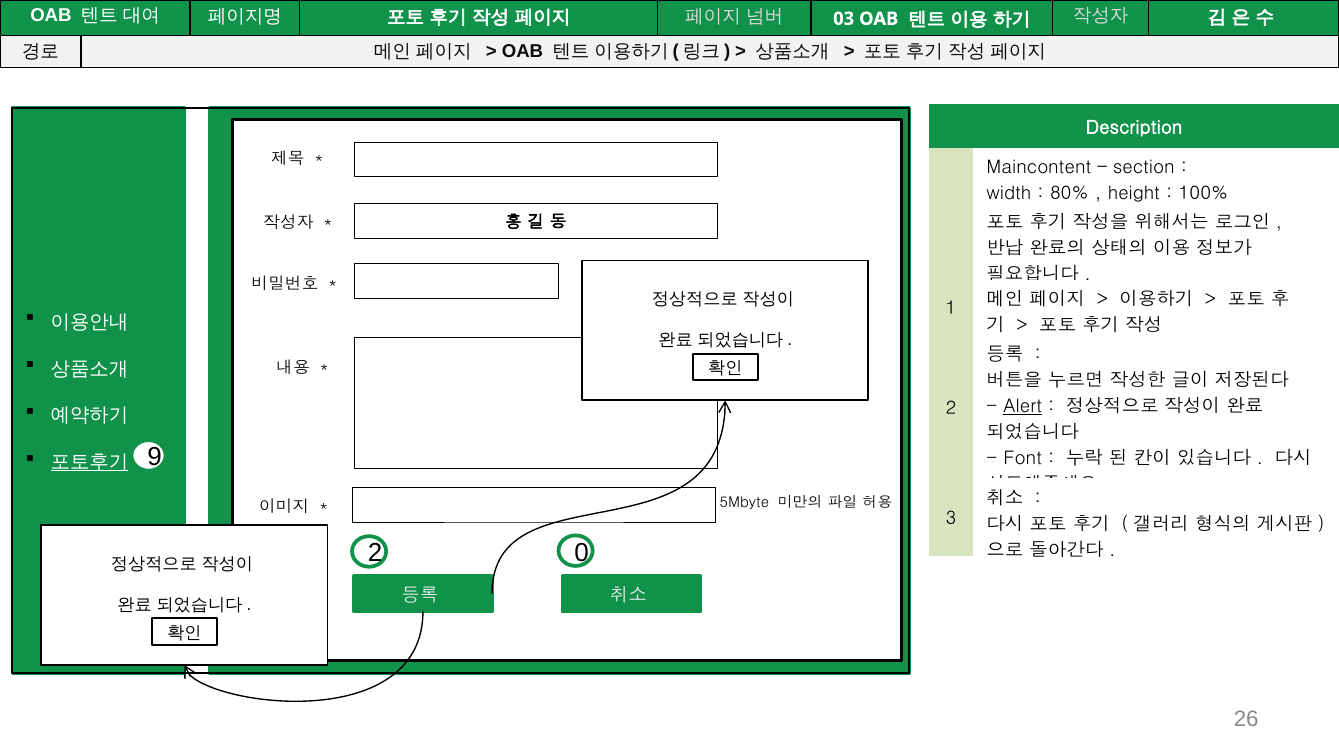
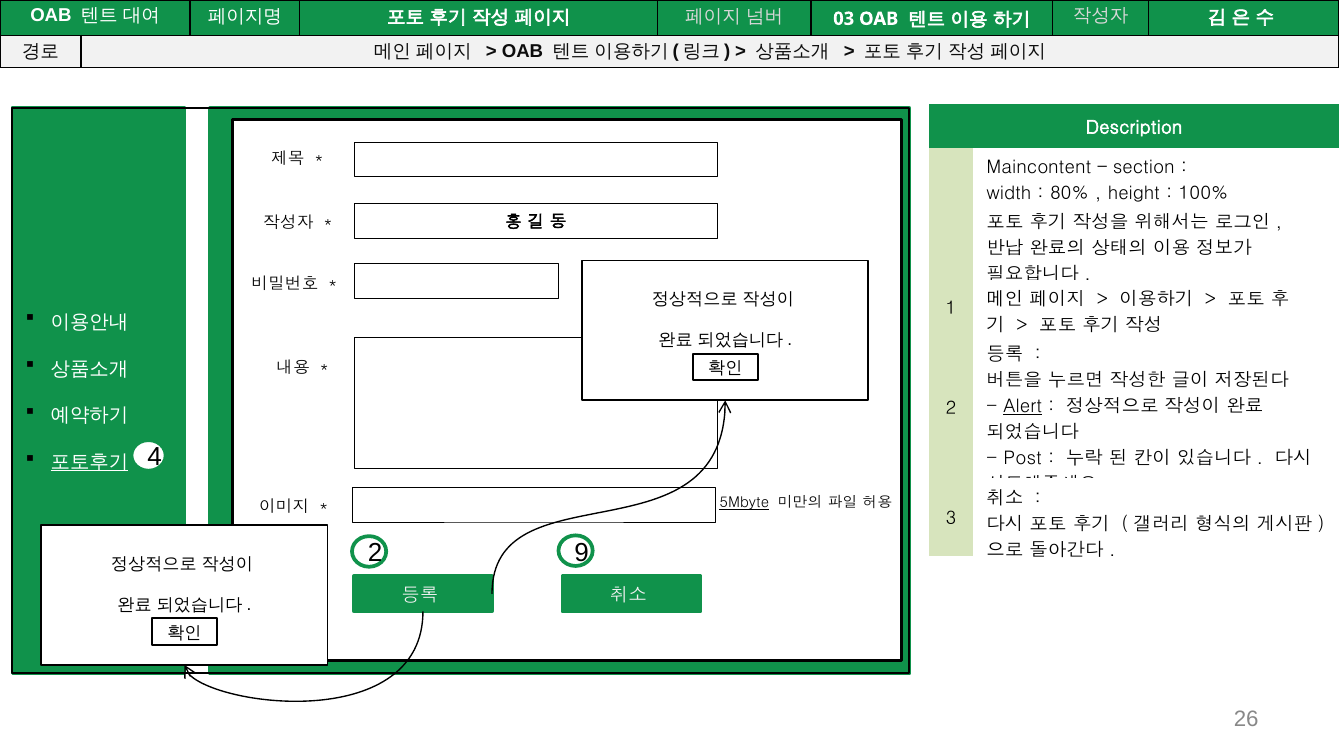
Font: Font -> Post
9: 9 -> 4
5Mbyte underline: none -> present
0: 0 -> 9
